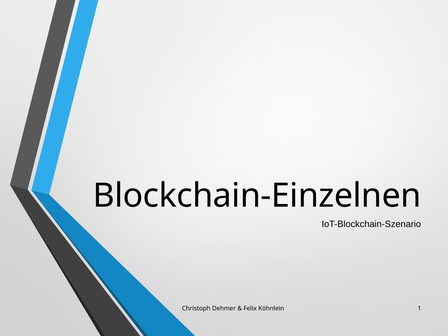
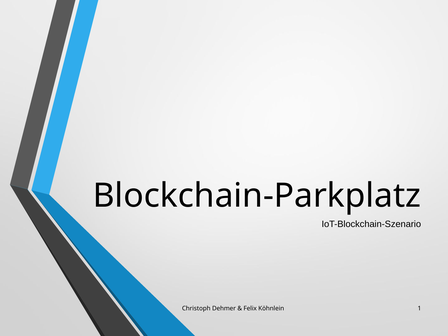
Blockchain-Einzelnen: Blockchain-Einzelnen -> Blockchain-Parkplatz
